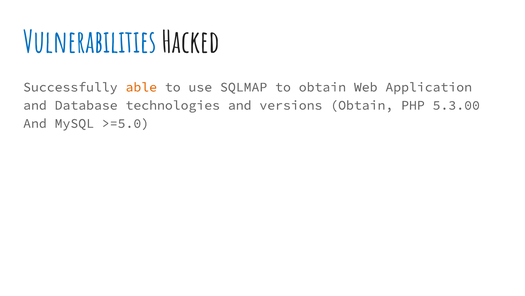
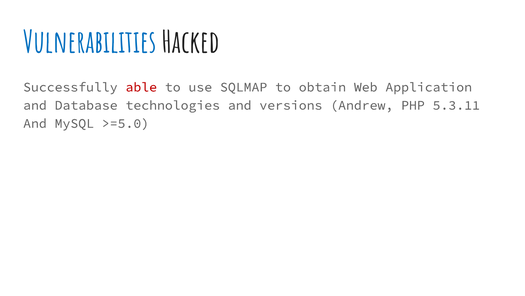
able colour: orange -> red
versions Obtain: Obtain -> Andrew
5.3.00: 5.3.00 -> 5.3.11
